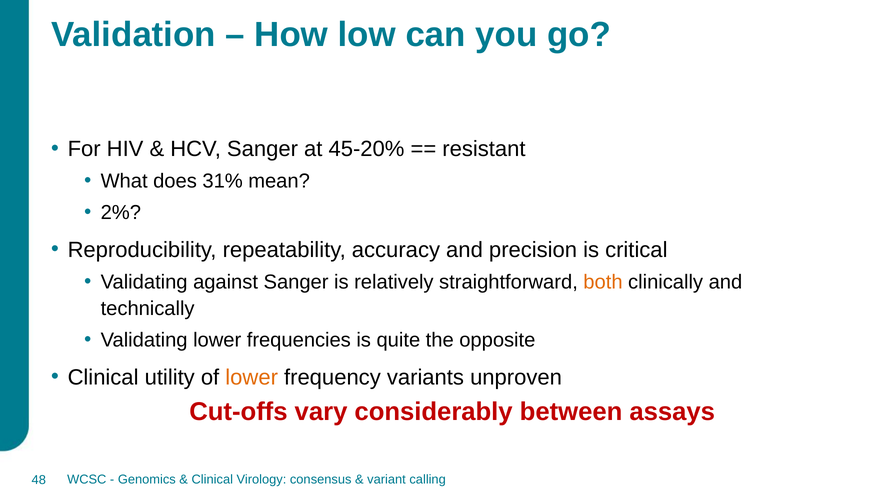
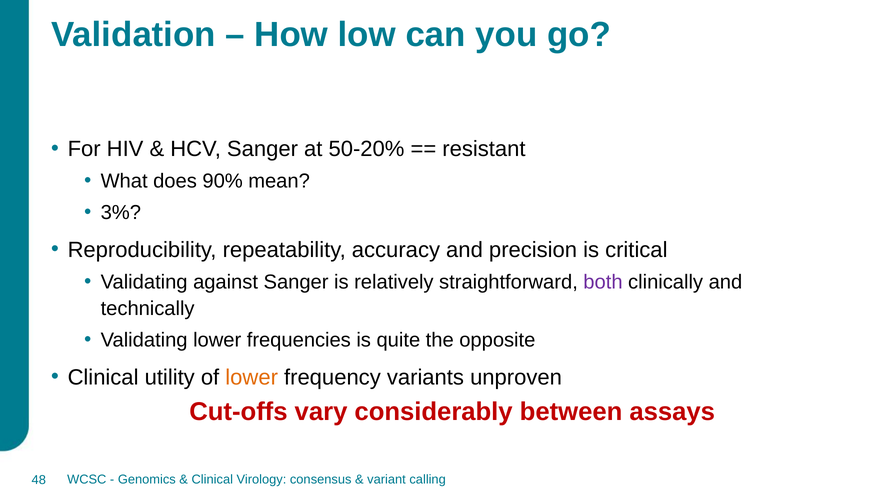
45-20%: 45-20% -> 50-20%
31%: 31% -> 90%
2%: 2% -> 3%
both colour: orange -> purple
